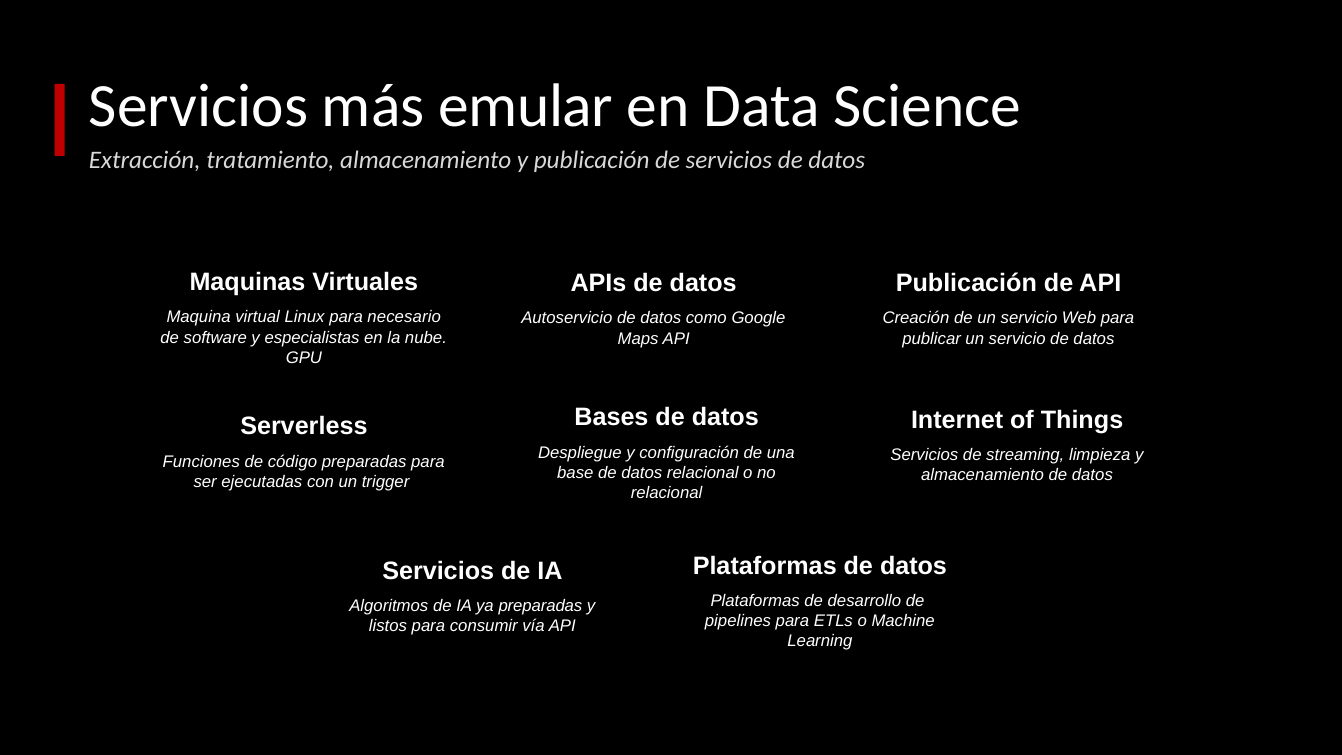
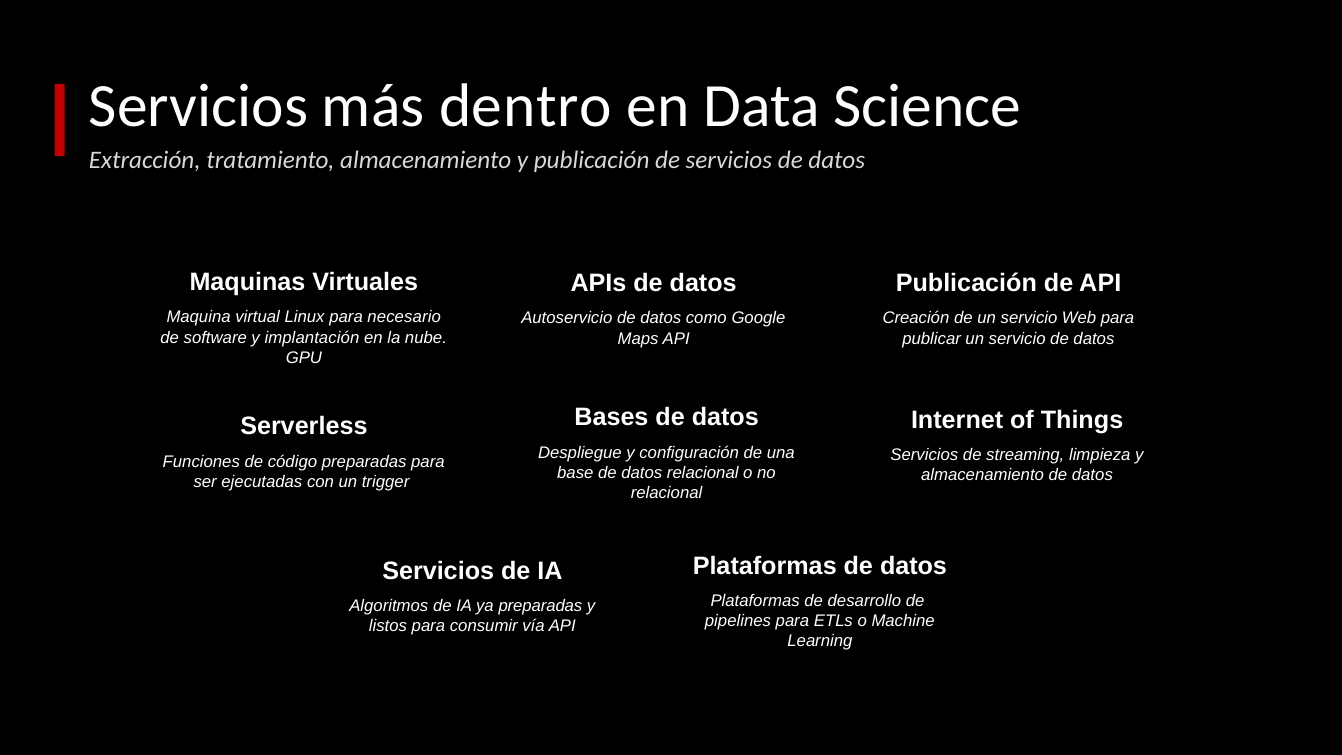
emular: emular -> dentro
especialistas: especialistas -> implantación
